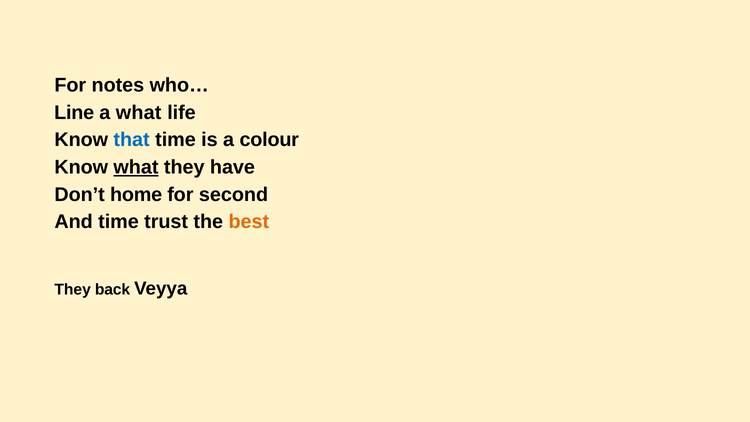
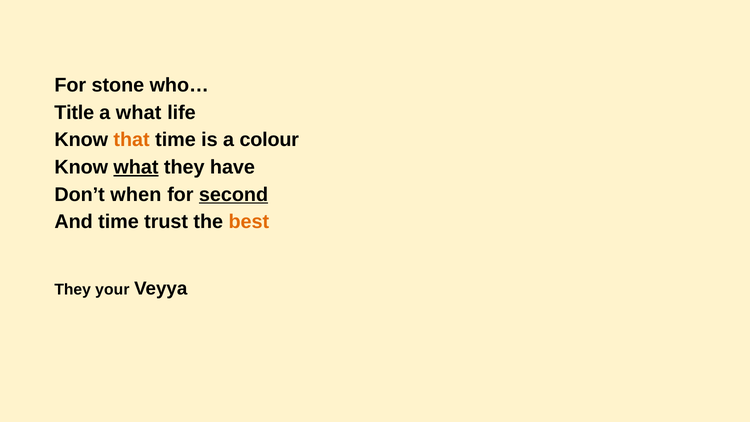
notes: notes -> stone
Line: Line -> Title
that colour: blue -> orange
home: home -> when
second underline: none -> present
back: back -> your
